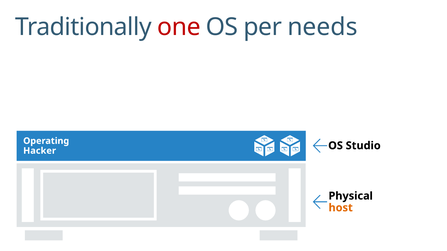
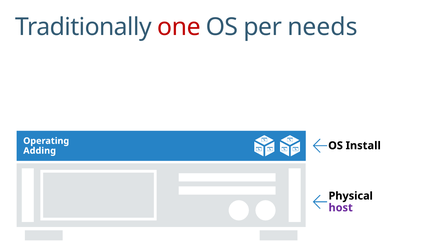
Hacker: Hacker -> Adding
Studio: Studio -> Install
host colour: orange -> purple
